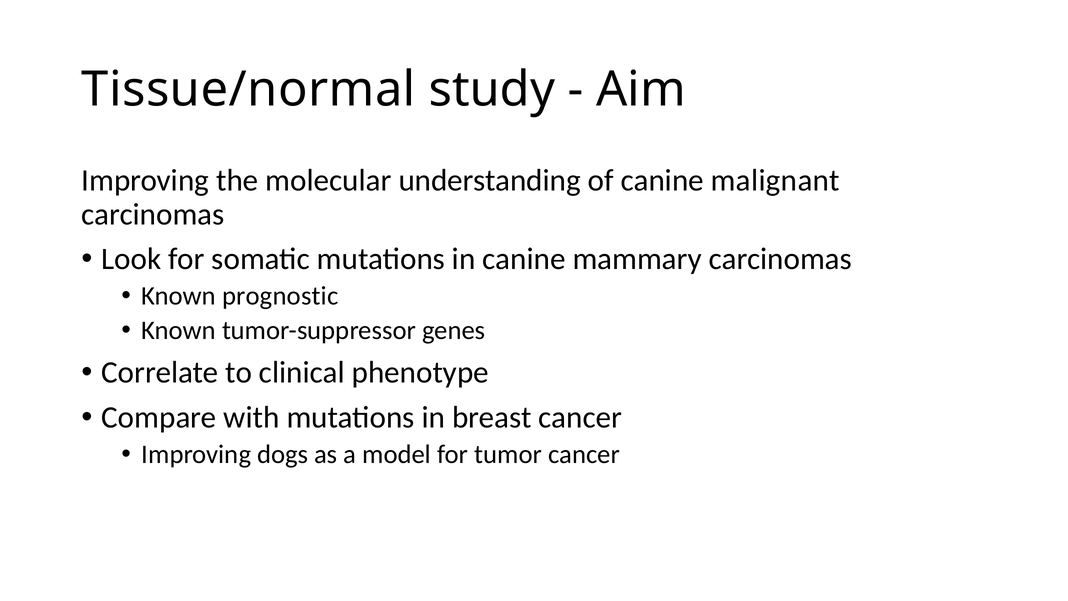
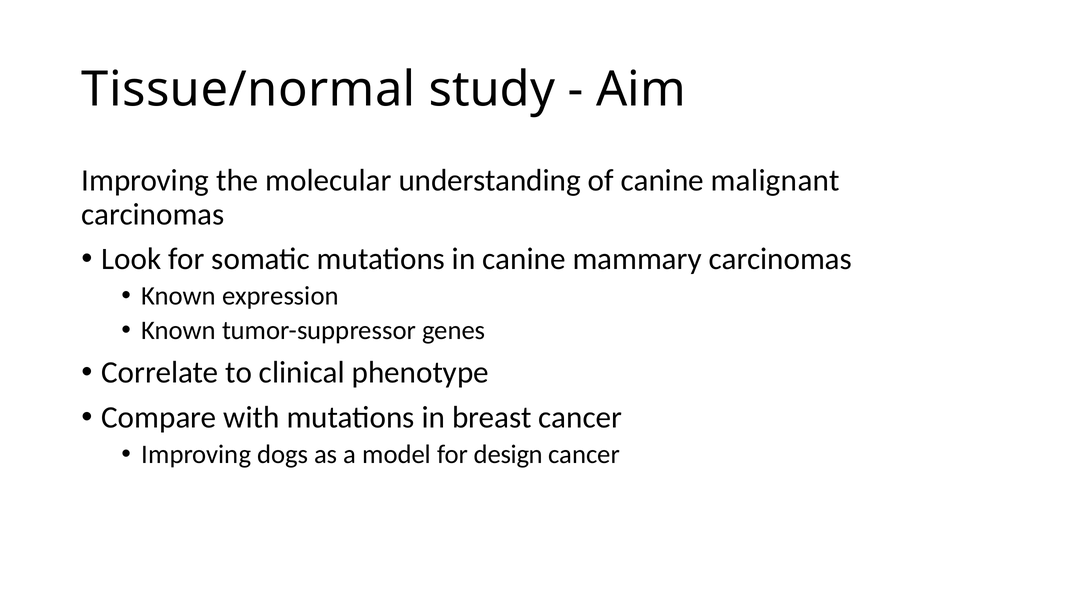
prognostic: prognostic -> expression
tumor: tumor -> design
